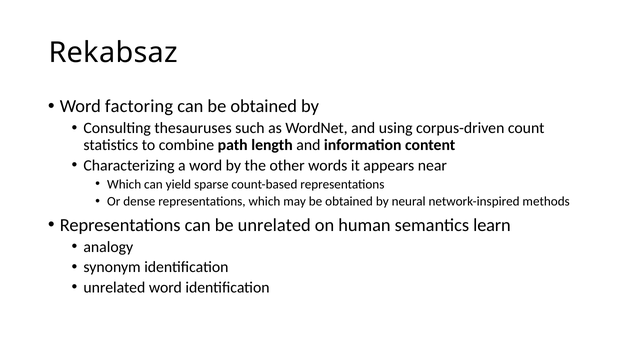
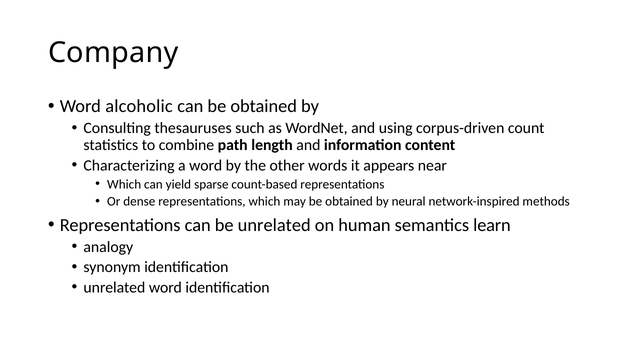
Rekabsaz: Rekabsaz -> Company
factoring: factoring -> alcoholic
